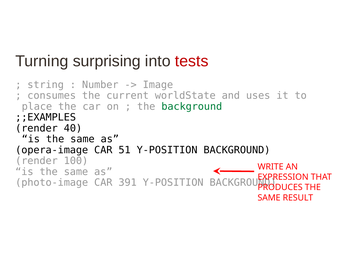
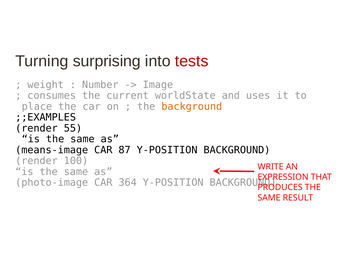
string: string -> weight
background at (192, 107) colour: green -> orange
40: 40 -> 55
opera-image: opera-image -> means-image
51: 51 -> 87
391: 391 -> 364
